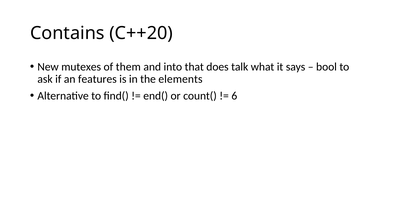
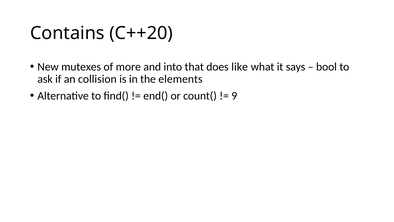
them: them -> more
talk: talk -> like
features: features -> collision
6: 6 -> 9
